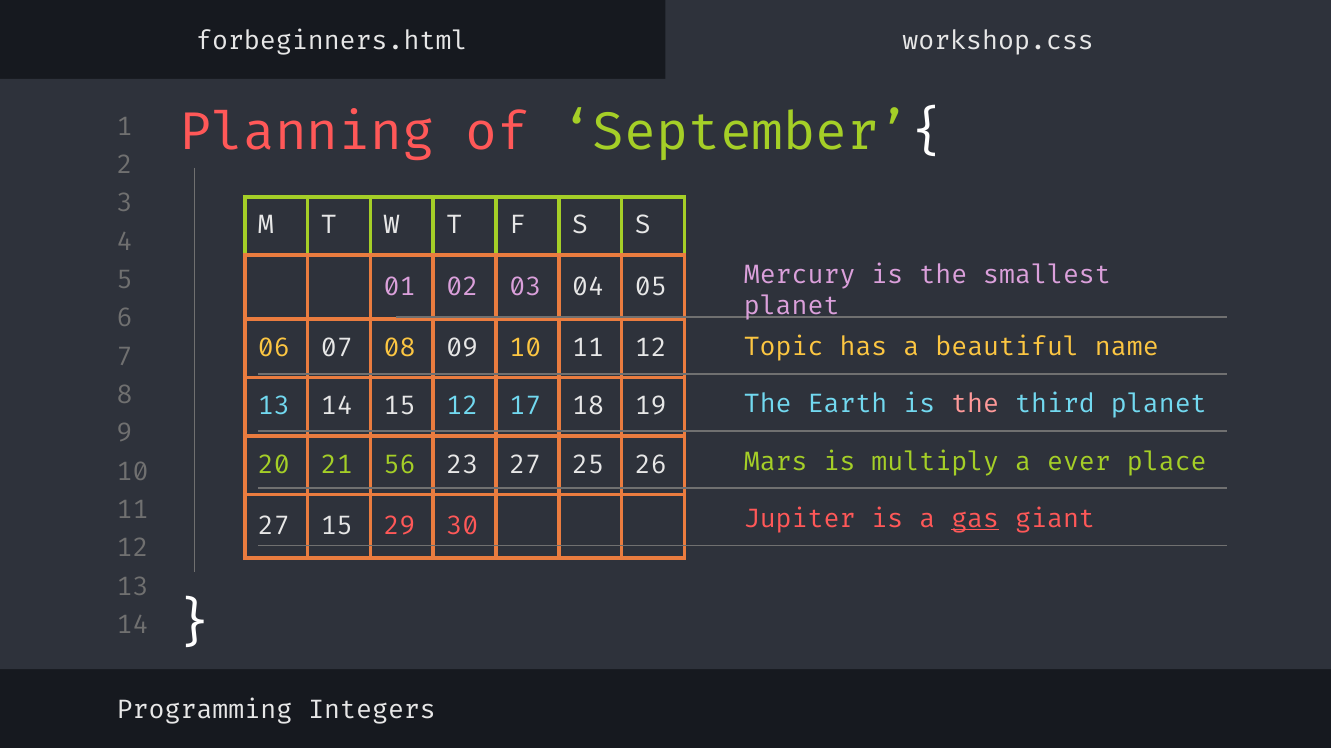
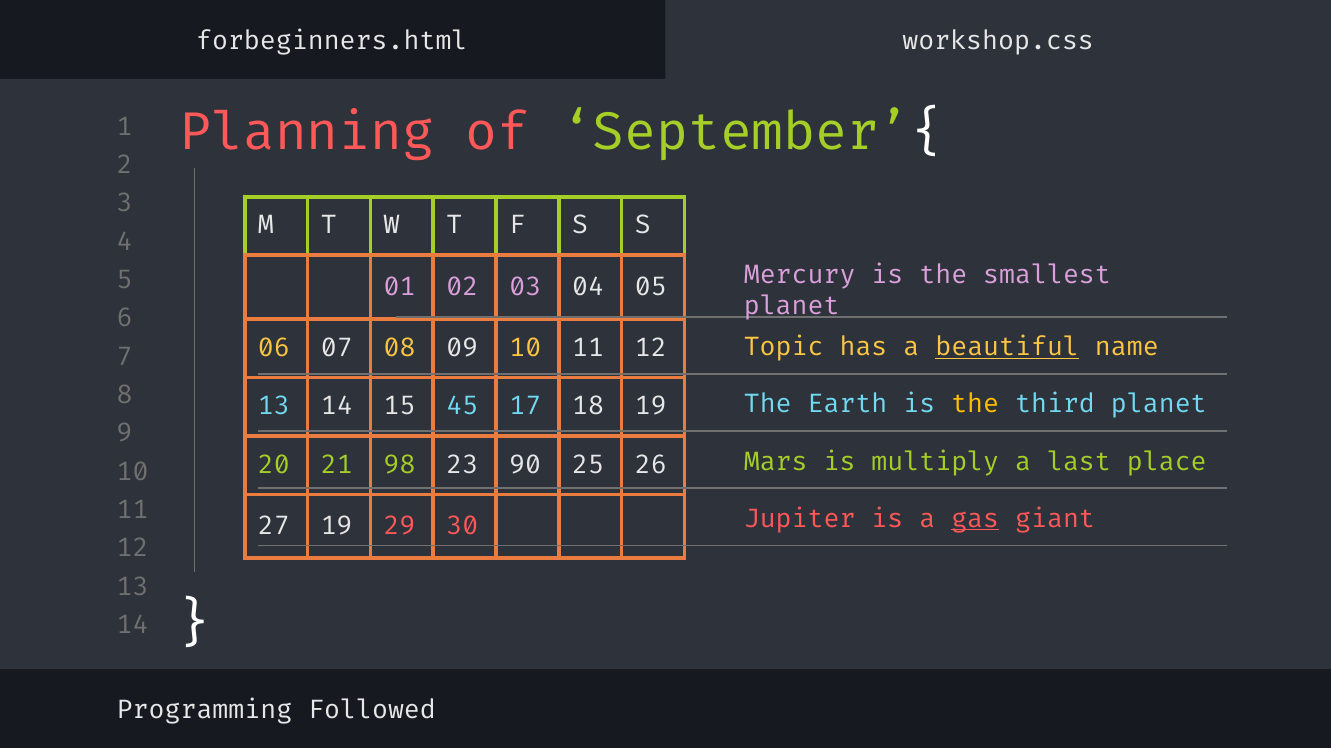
beautiful underline: none -> present
the at (975, 405) colour: pink -> yellow
15 12: 12 -> 45
ever: ever -> last
56: 56 -> 98
23 27: 27 -> 90
27 15: 15 -> 19
Integers: Integers -> Followed
